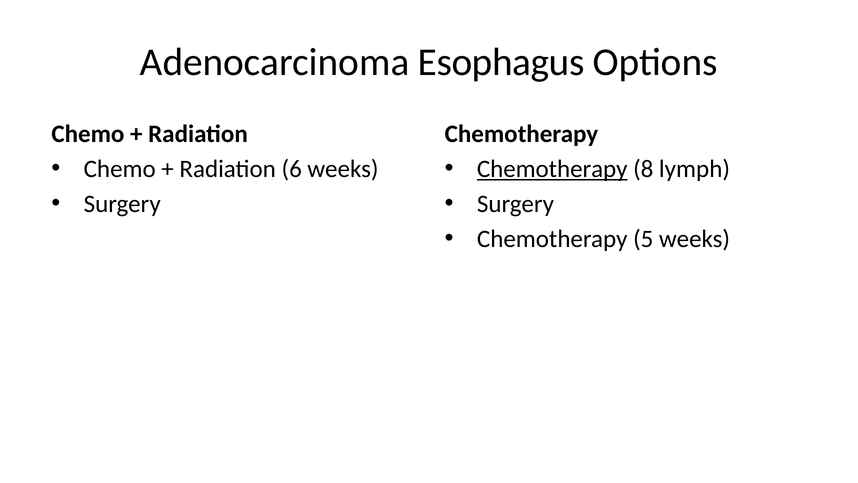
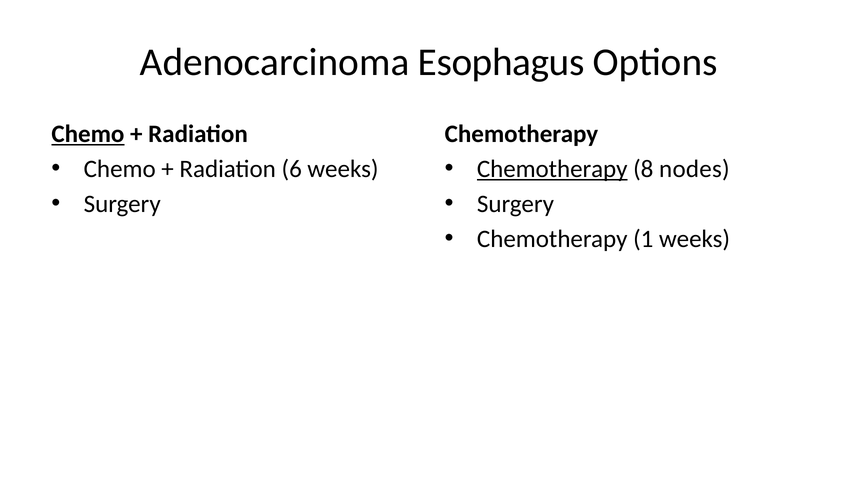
Chemo at (88, 134) underline: none -> present
lymph: lymph -> nodes
5: 5 -> 1
